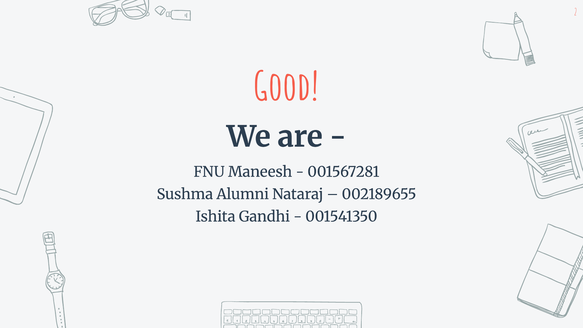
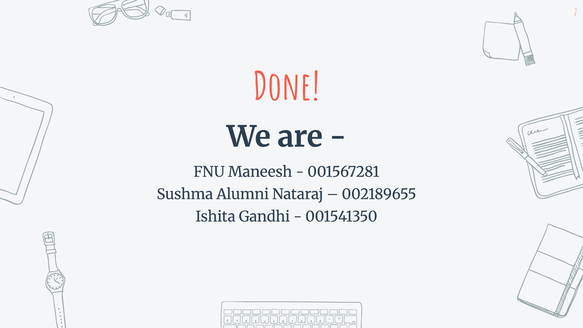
Good: Good -> Done
